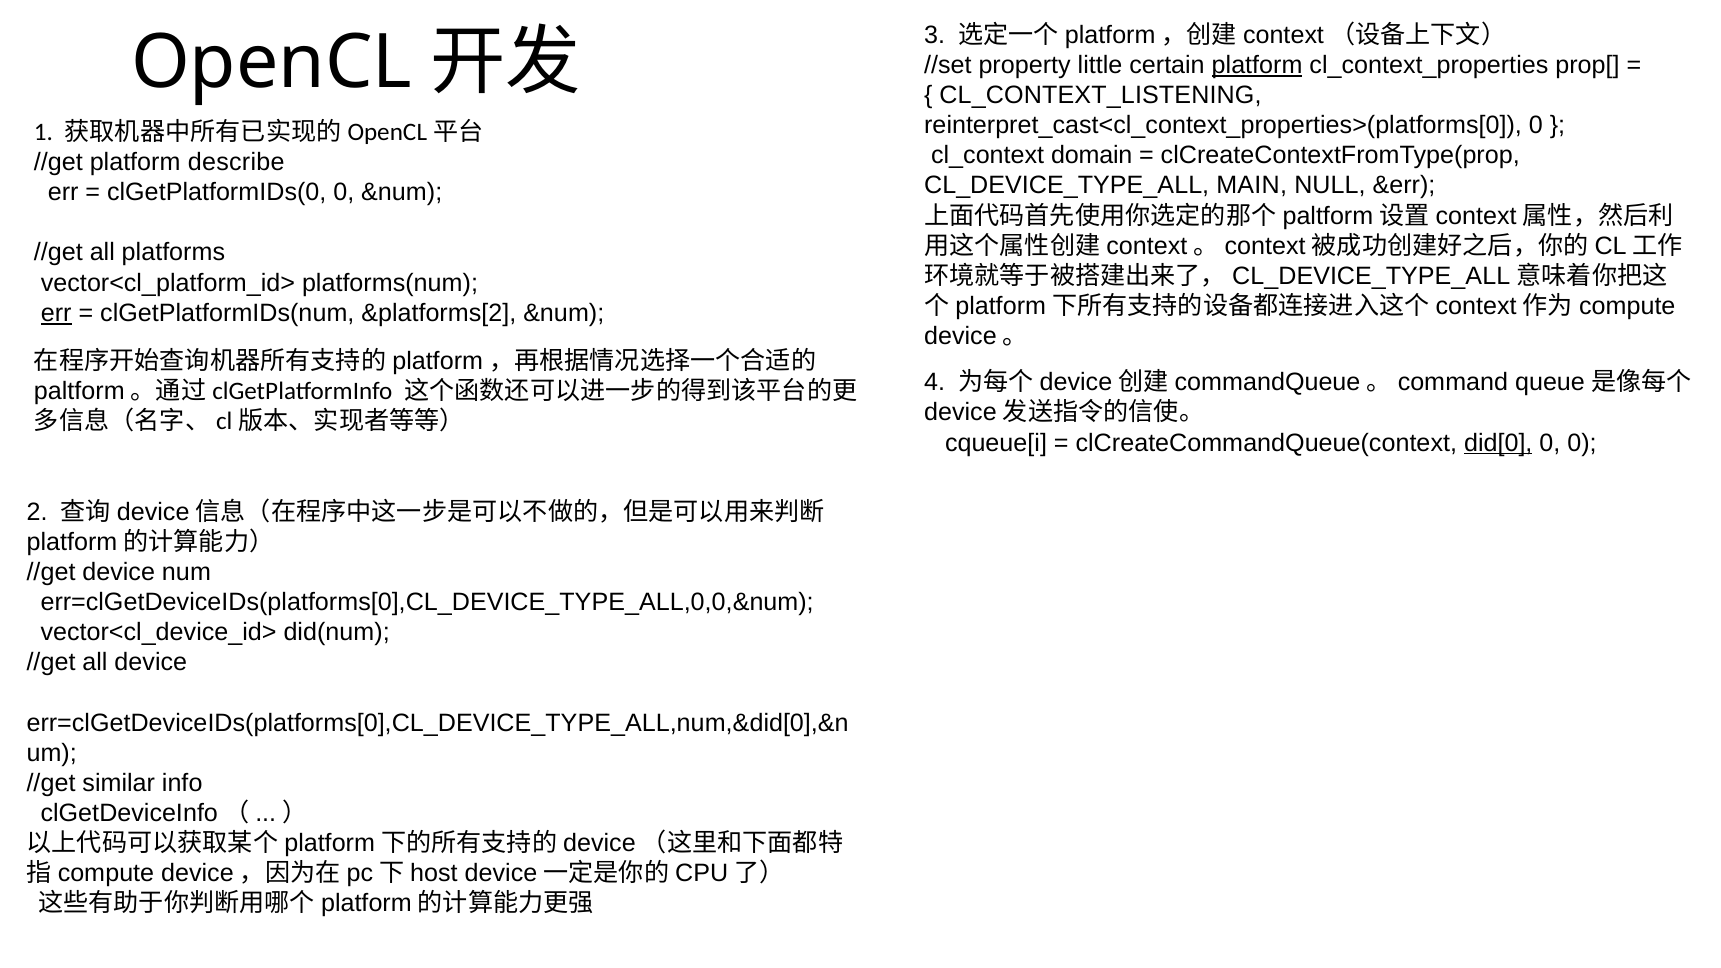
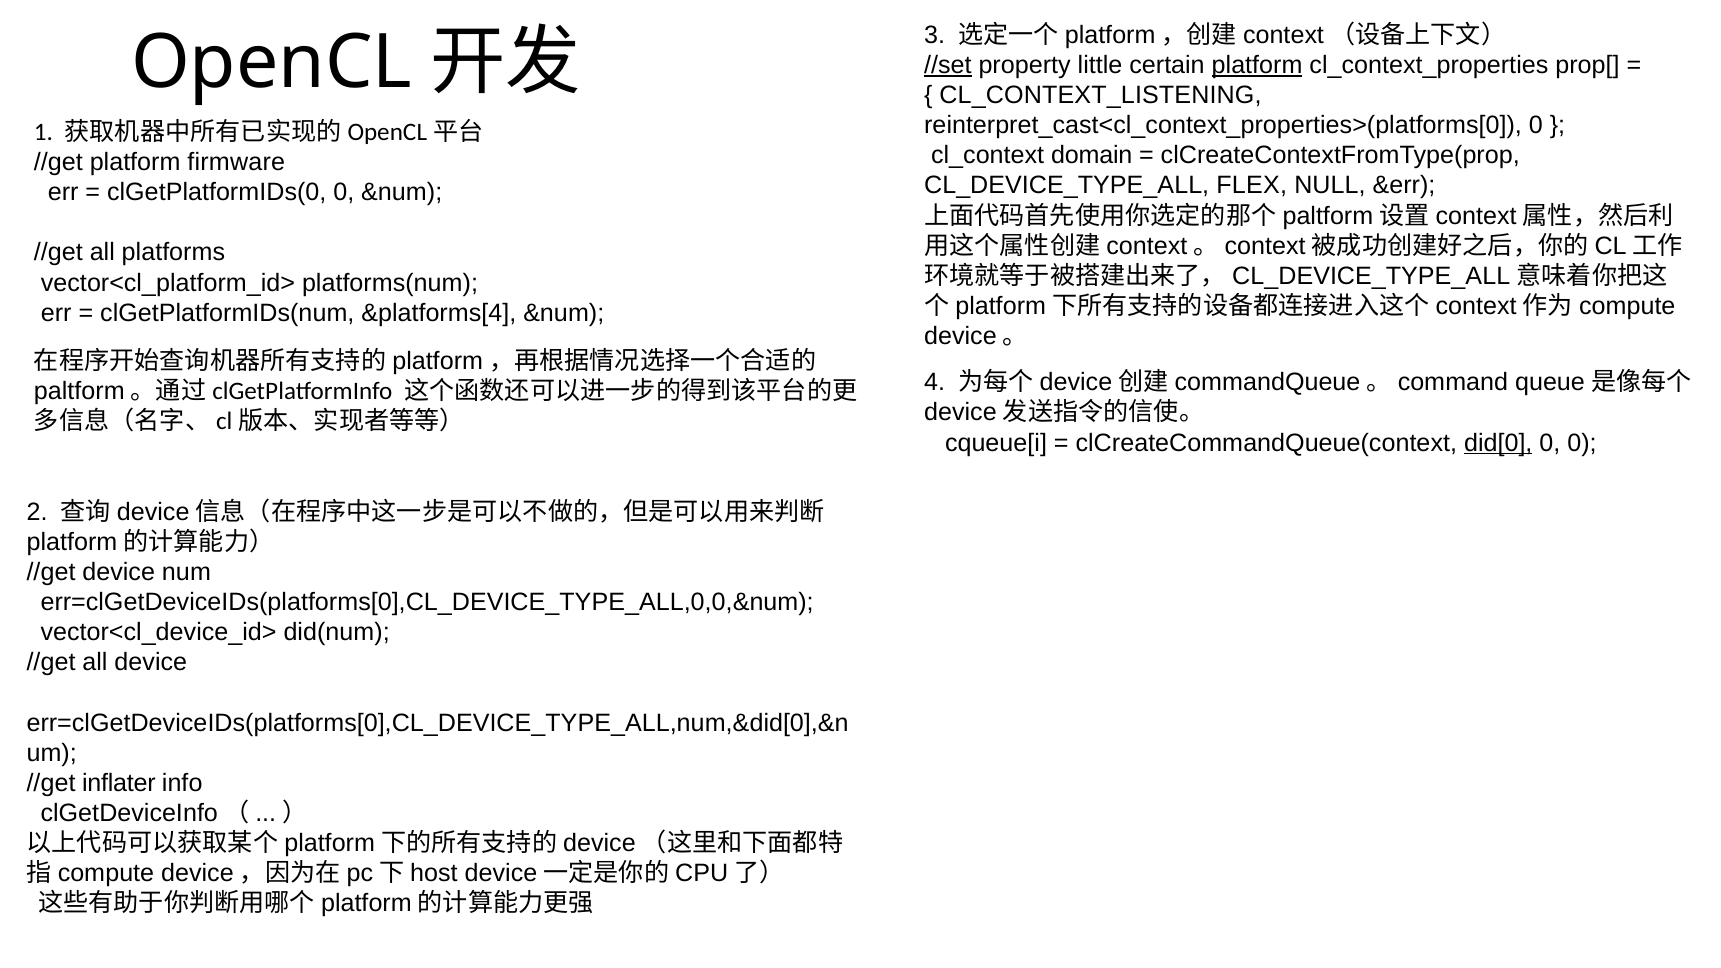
//set underline: none -> present
describe: describe -> firmware
MAIN: MAIN -> FLEX
err at (56, 313) underline: present -> none
&platforms[2: &platforms[2 -> &platforms[4
similar: similar -> inflater
